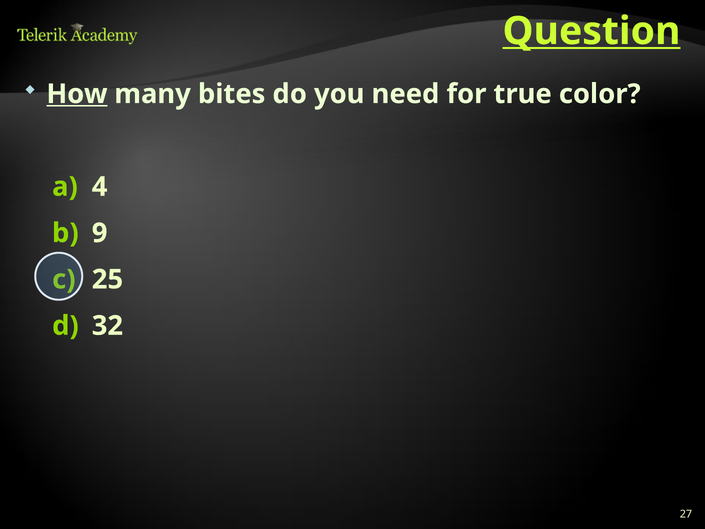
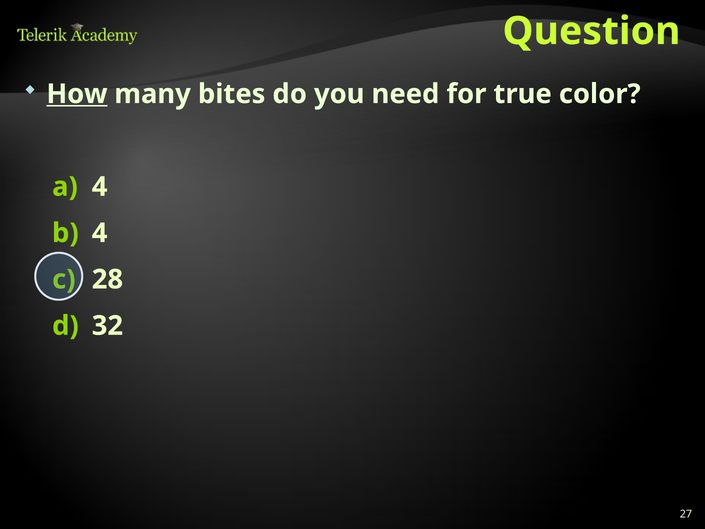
Question underline: present -> none
9 at (100, 233): 9 -> 4
25: 25 -> 28
